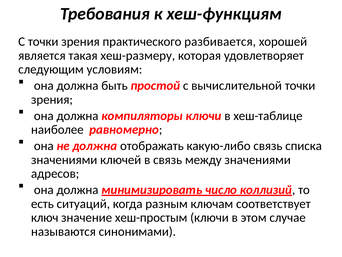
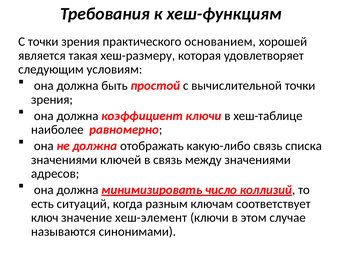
разбивается: разбивается -> основанием
компиляторы: компиляторы -> коэффициент
хеш-простым: хеш-простым -> хеш-элемент
